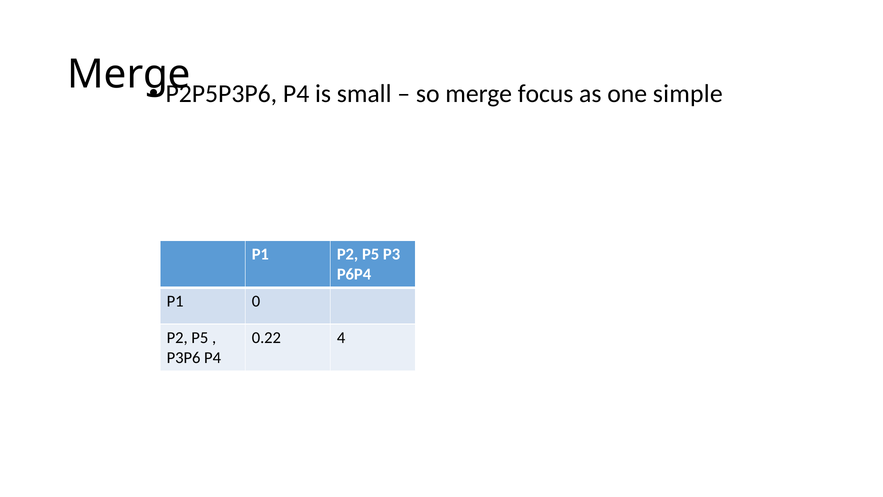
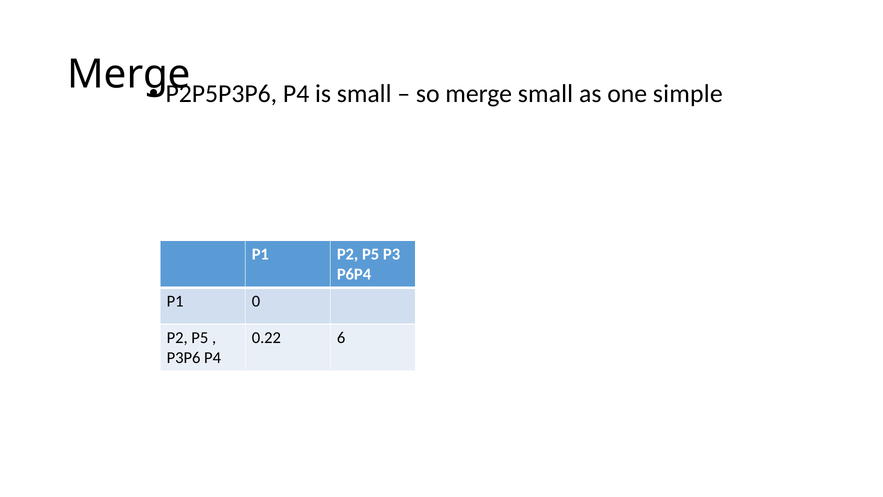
merge focus: focus -> small
4: 4 -> 6
